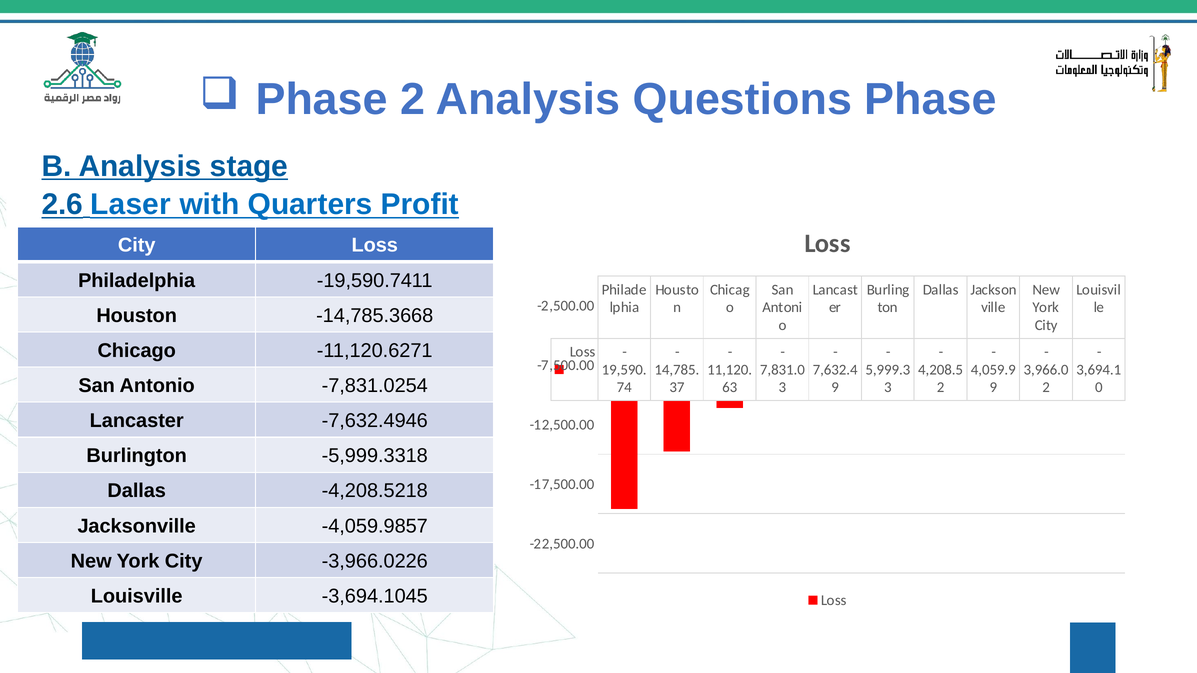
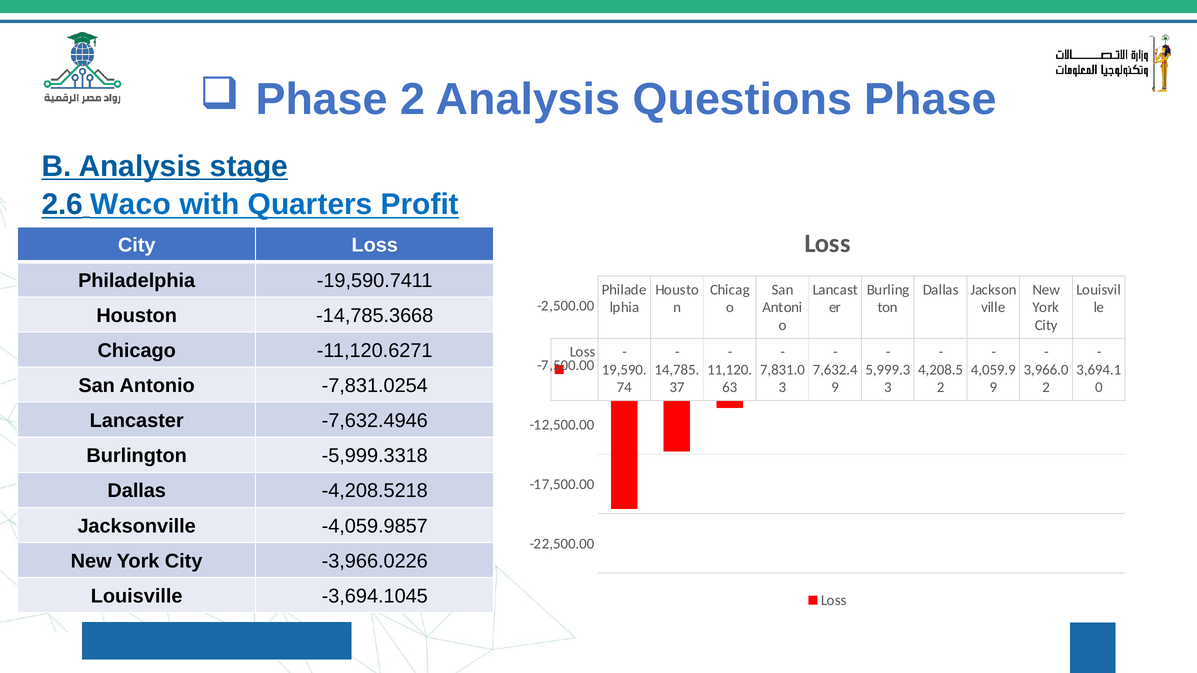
Laser: Laser -> Waco
